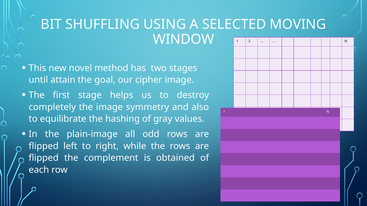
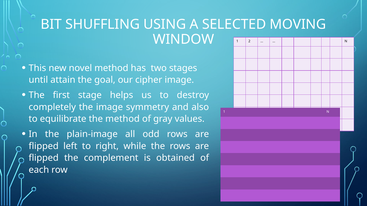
the hashing: hashing -> method
